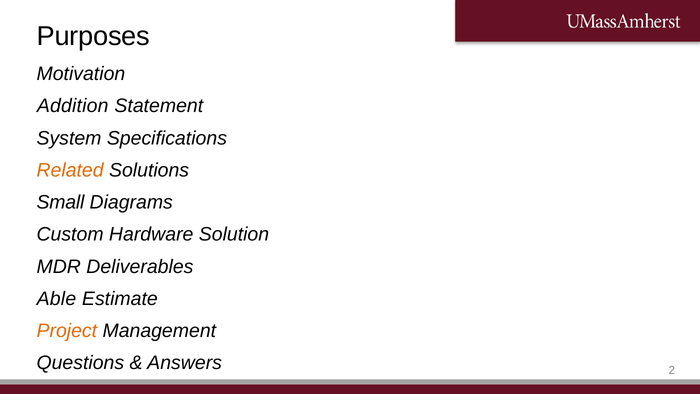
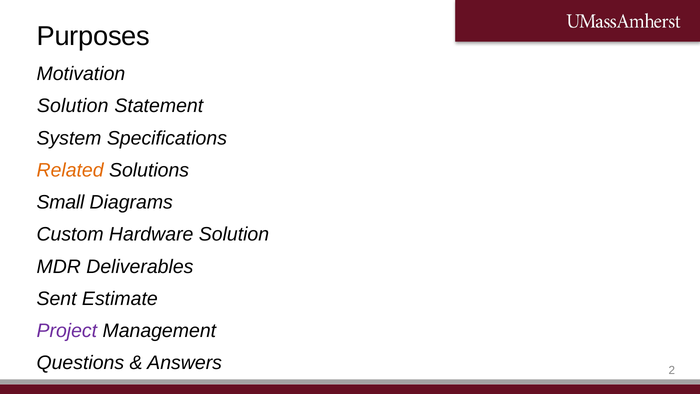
Addition at (73, 106): Addition -> Solution
Able: Able -> Sent
Project colour: orange -> purple
